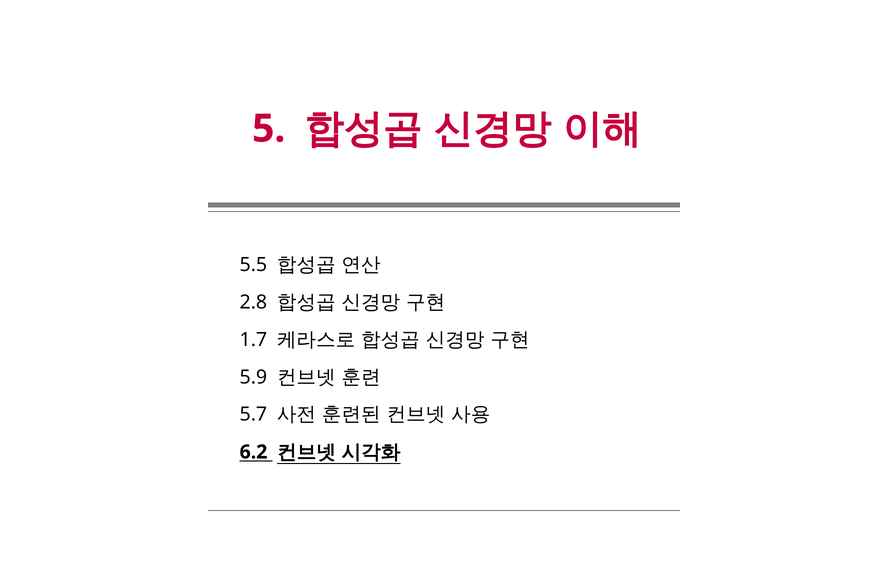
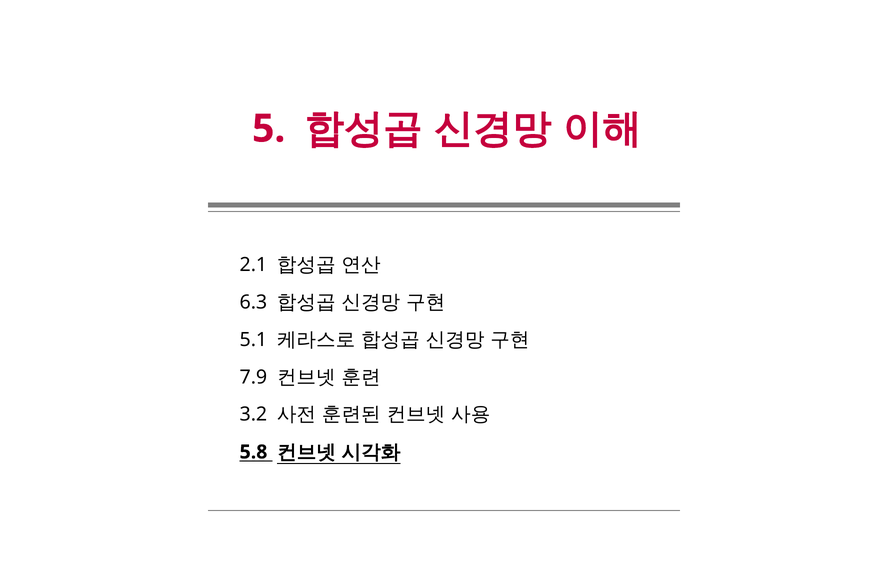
5.5: 5.5 -> 2.1
2.8: 2.8 -> 6.3
1.7: 1.7 -> 5.1
5.9: 5.9 -> 7.9
5.7: 5.7 -> 3.2
6.2: 6.2 -> 5.8
